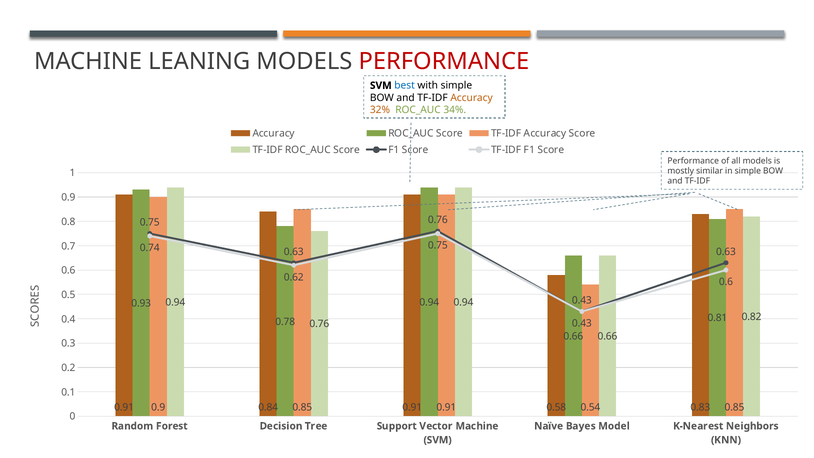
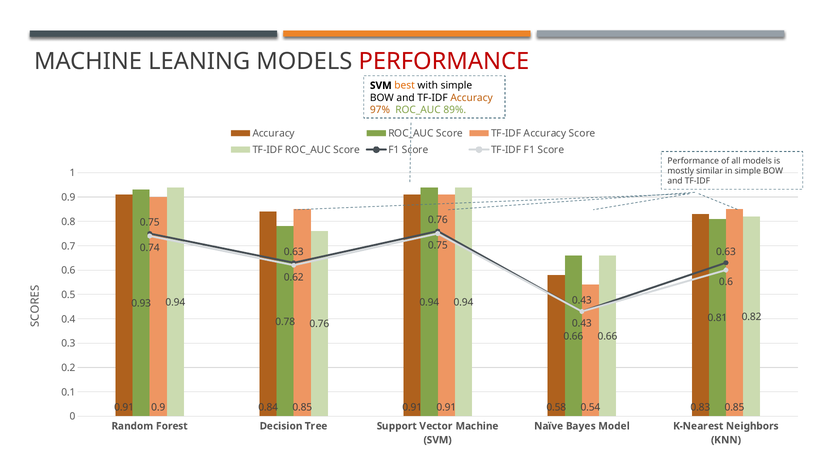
best colour: blue -> orange
32%: 32% -> 97%
34%: 34% -> 89%
